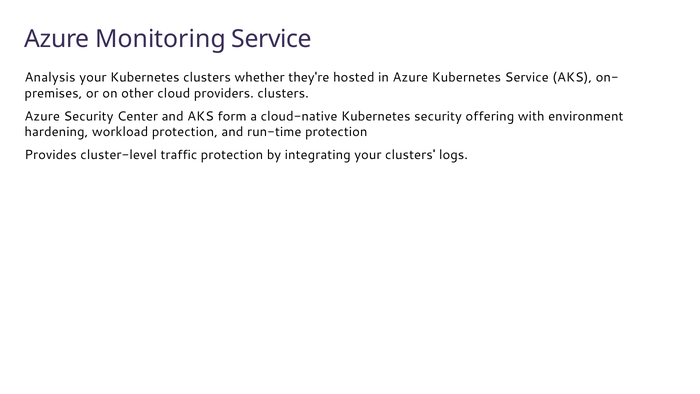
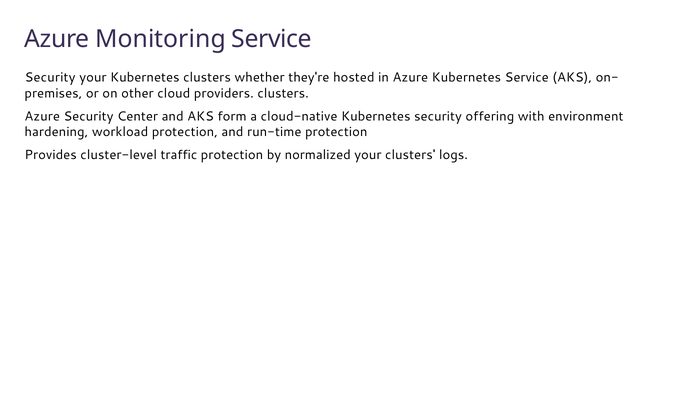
Analysis at (50, 77): Analysis -> Security
integrating: integrating -> normalized
